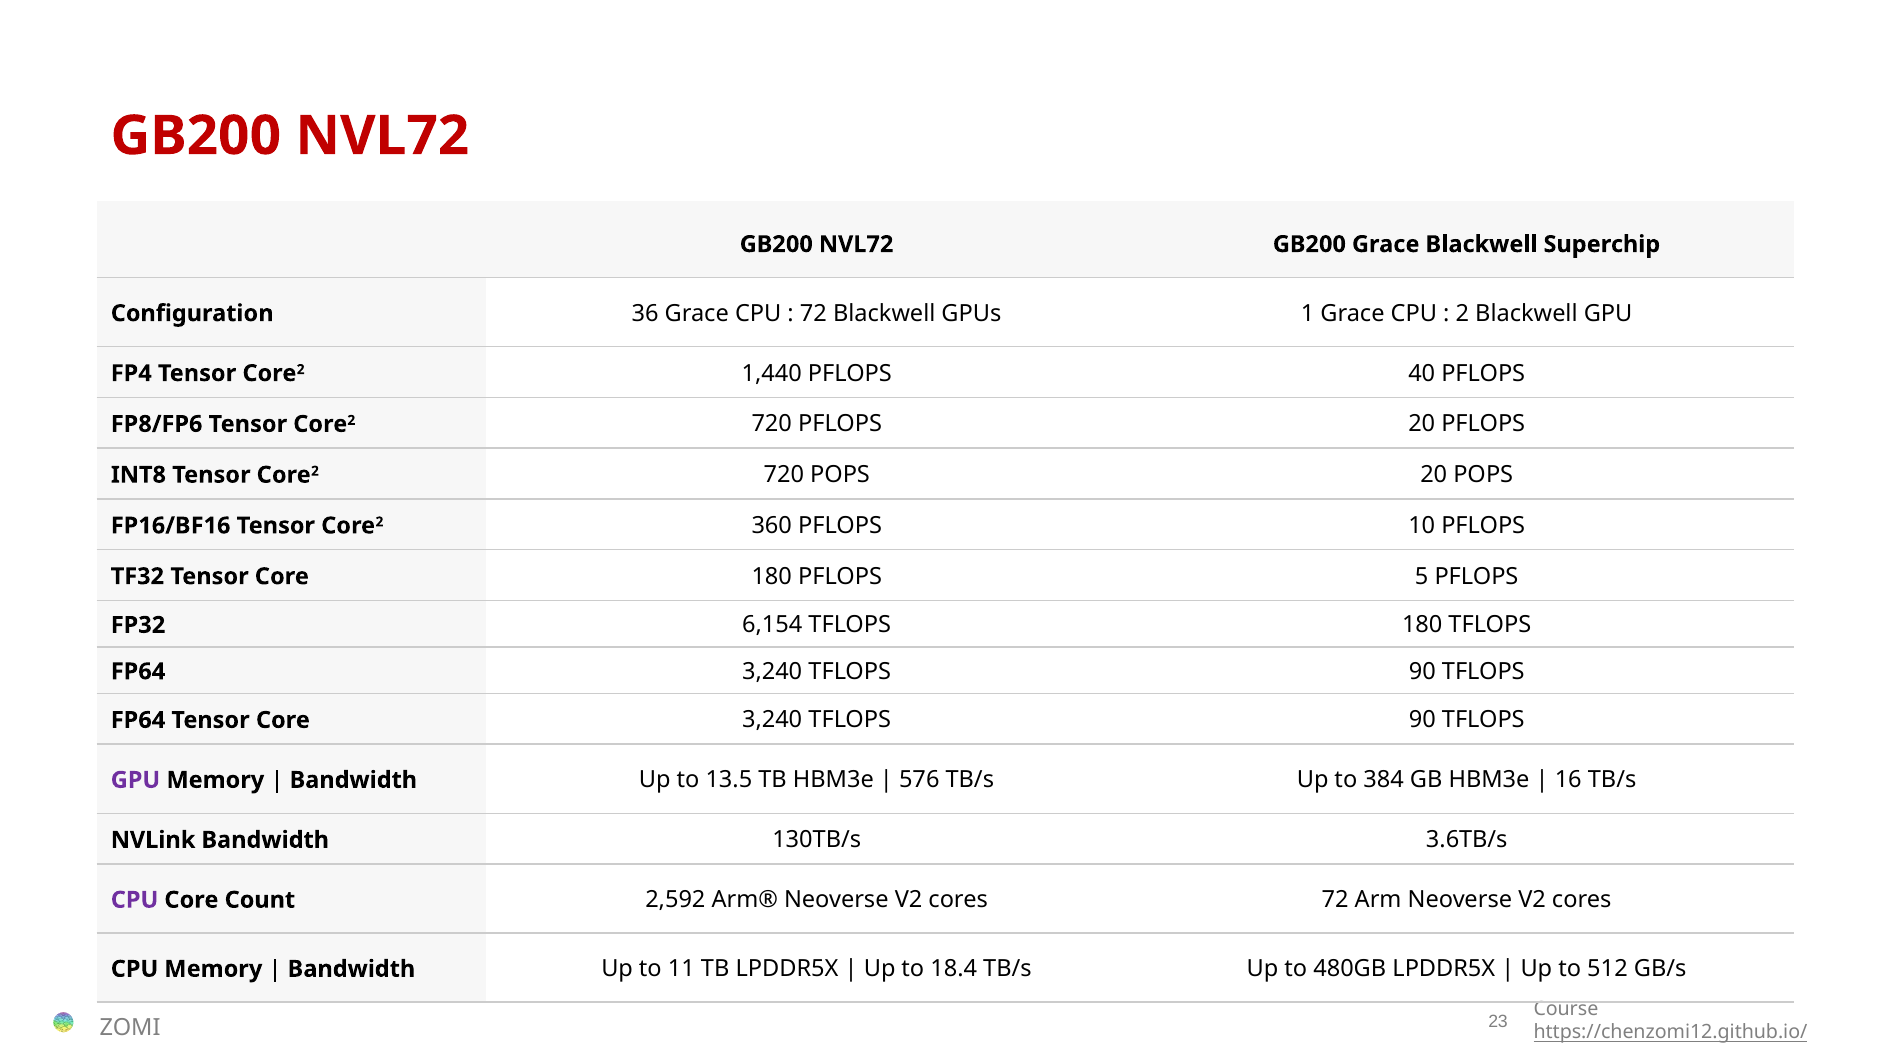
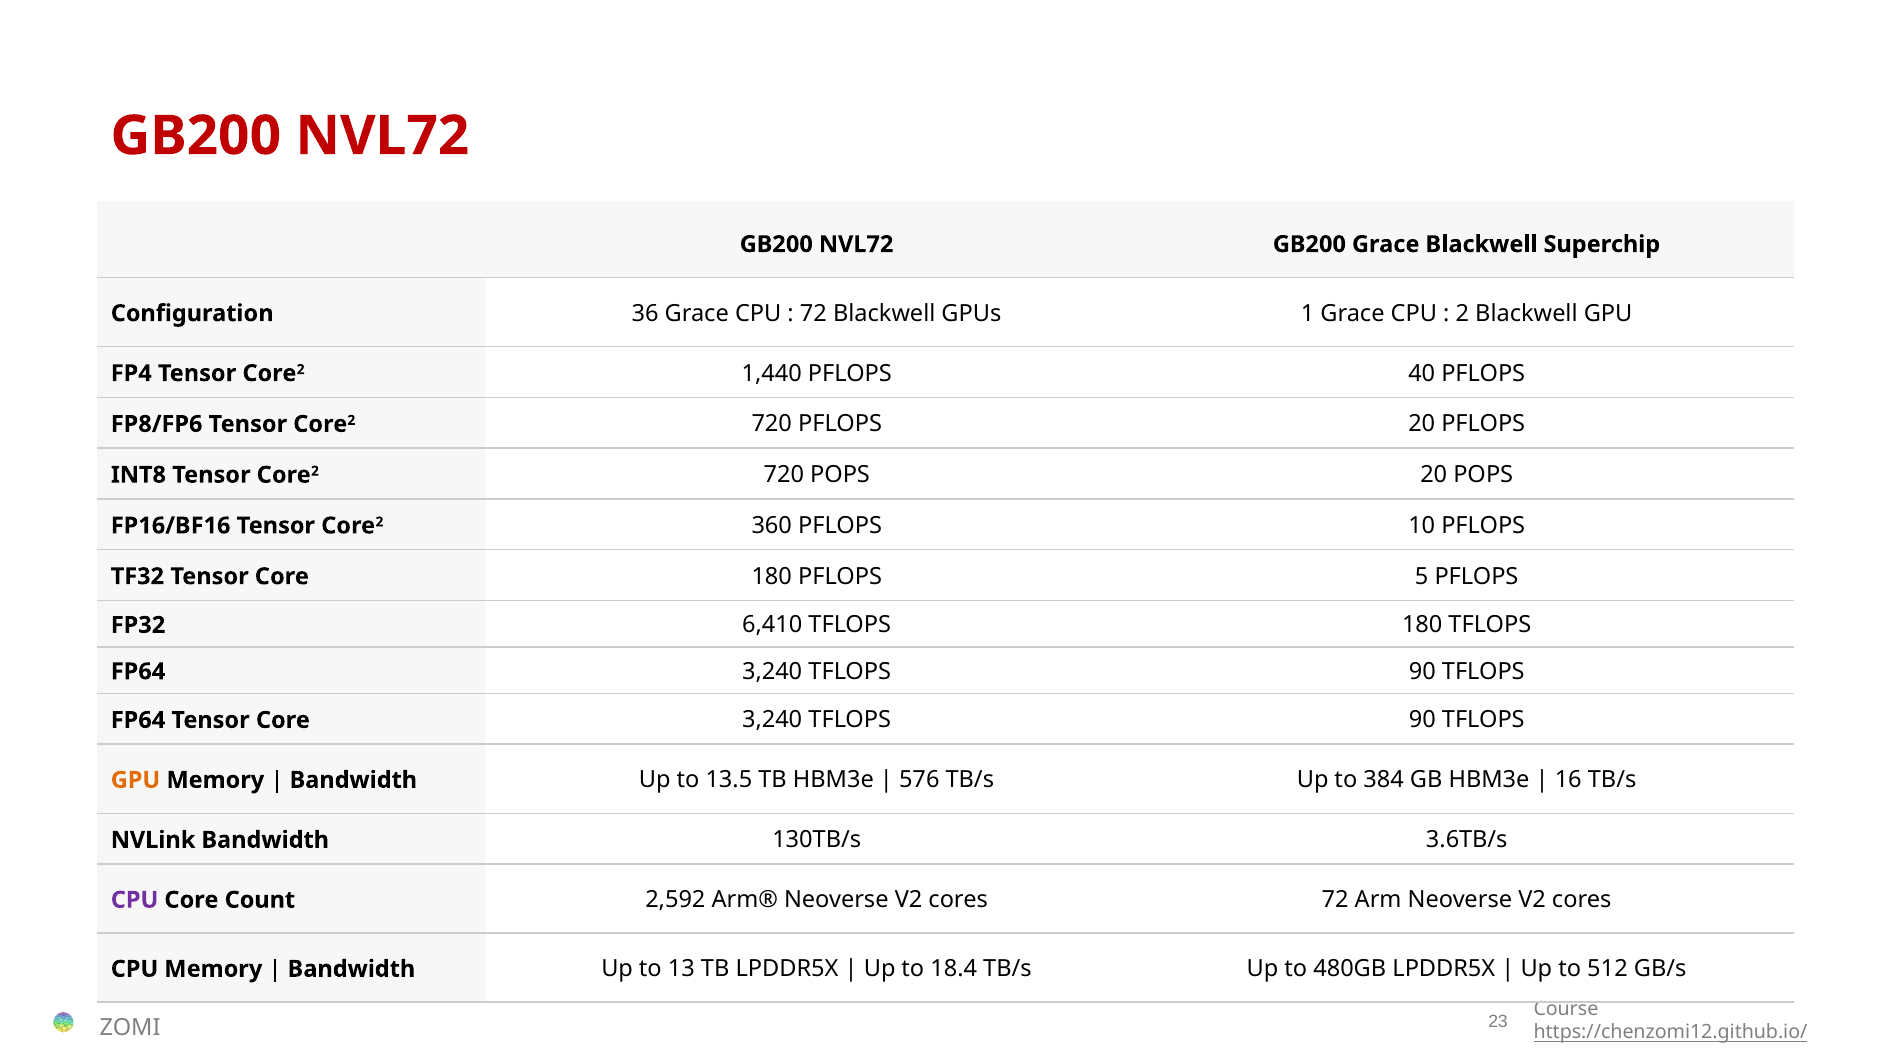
6,154: 6,154 -> 6,410
GPU at (136, 780) colour: purple -> orange
11: 11 -> 13
